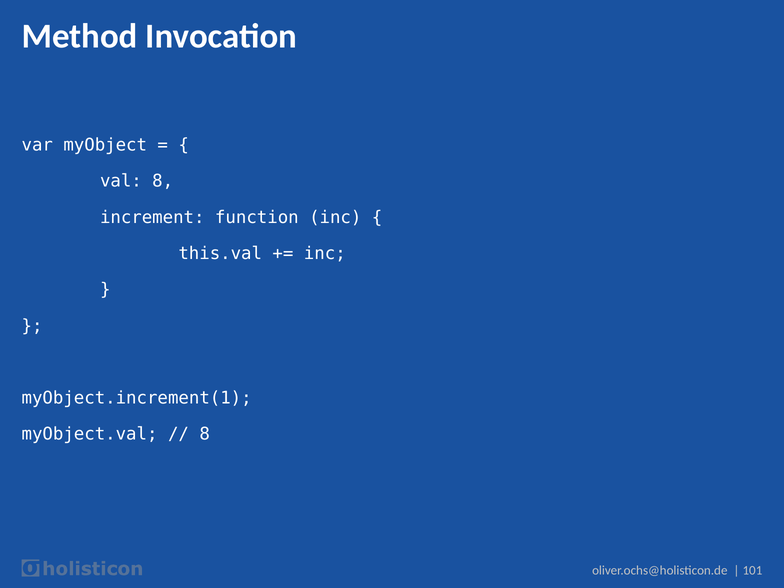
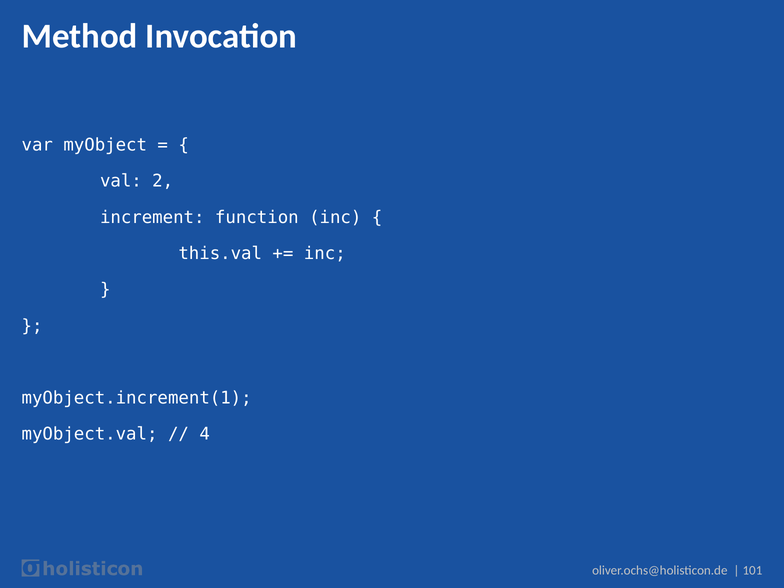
val 8: 8 -> 2
8 at (205, 434): 8 -> 4
